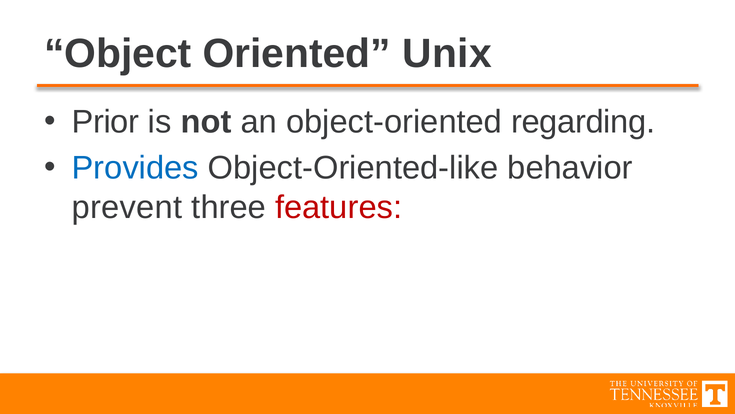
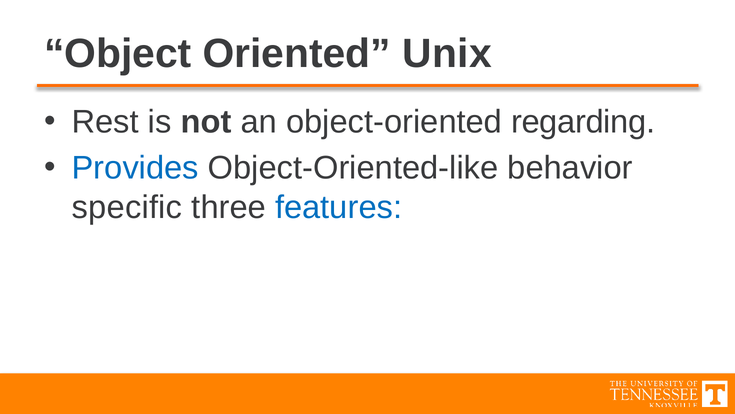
Prior: Prior -> Rest
prevent: prevent -> specific
features colour: red -> blue
